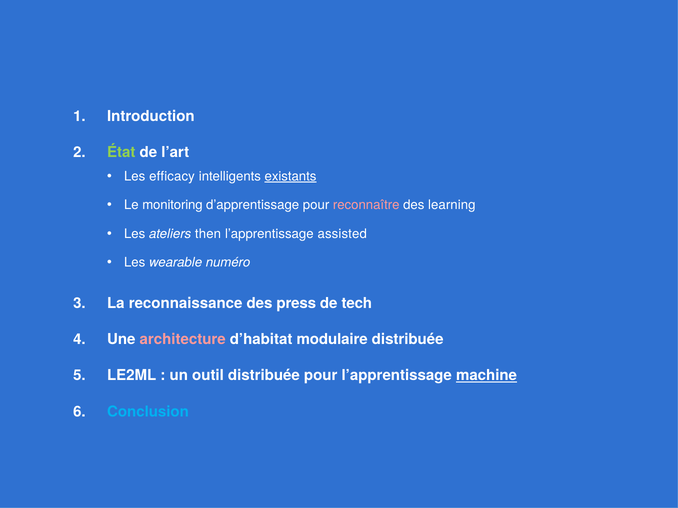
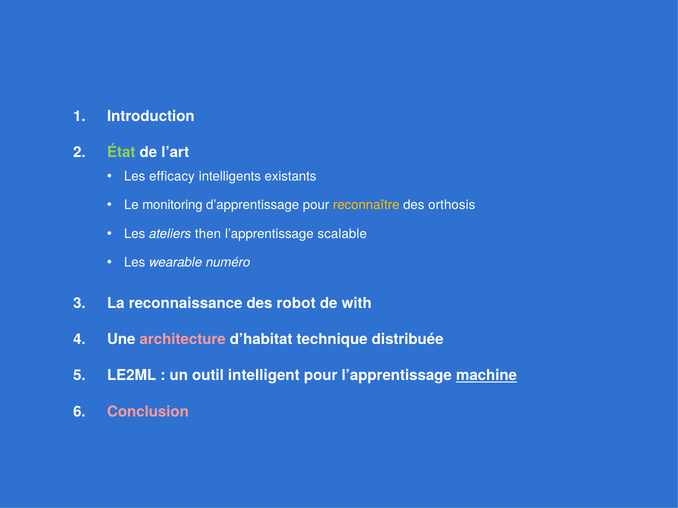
existants underline: present -> none
reconnaître colour: pink -> yellow
learning: learning -> orthosis
assisted: assisted -> scalable
press: press -> robot
tech: tech -> with
modulaire: modulaire -> technique
outil distribuée: distribuée -> intelligent
Conclusion colour: light blue -> pink
